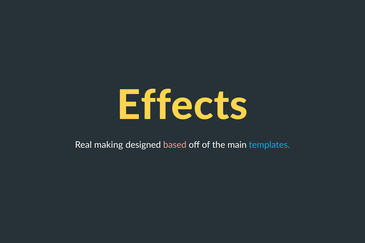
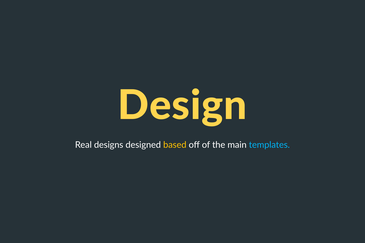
Effects: Effects -> Design
making: making -> designs
based colour: pink -> yellow
